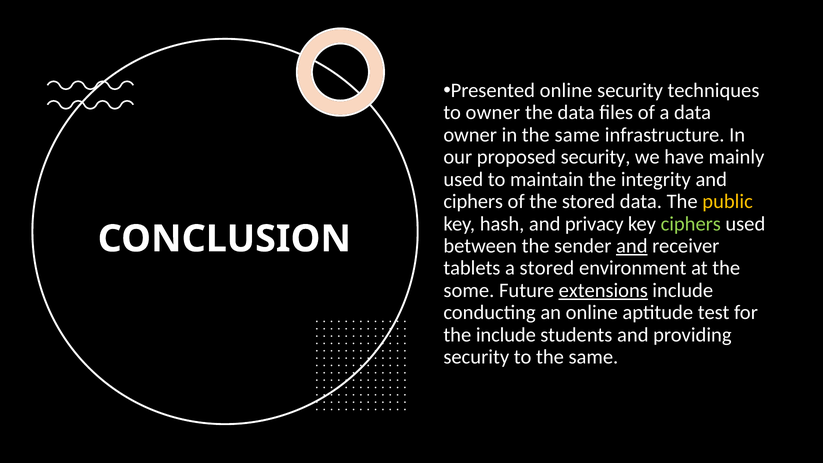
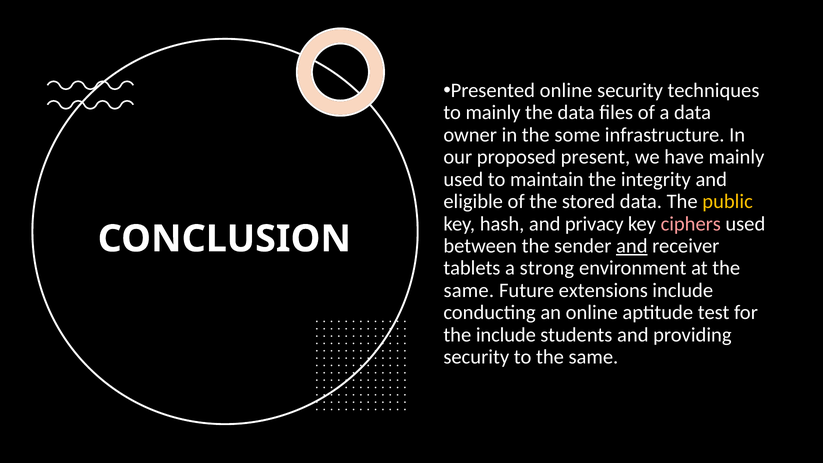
to owner: owner -> mainly
in the same: same -> some
proposed security: security -> present
ciphers at (473, 201): ciphers -> eligible
ciphers at (691, 224) colour: light green -> pink
a stored: stored -> strong
some at (469, 290): some -> same
extensions underline: present -> none
